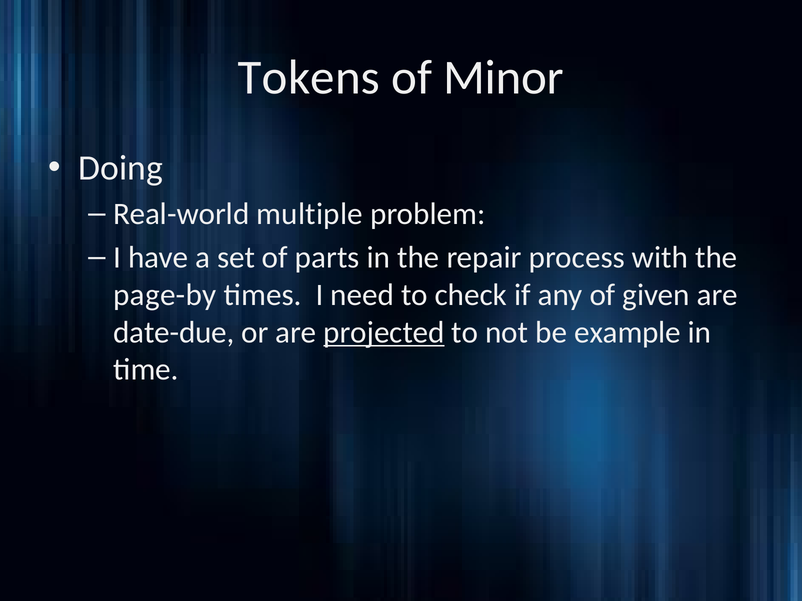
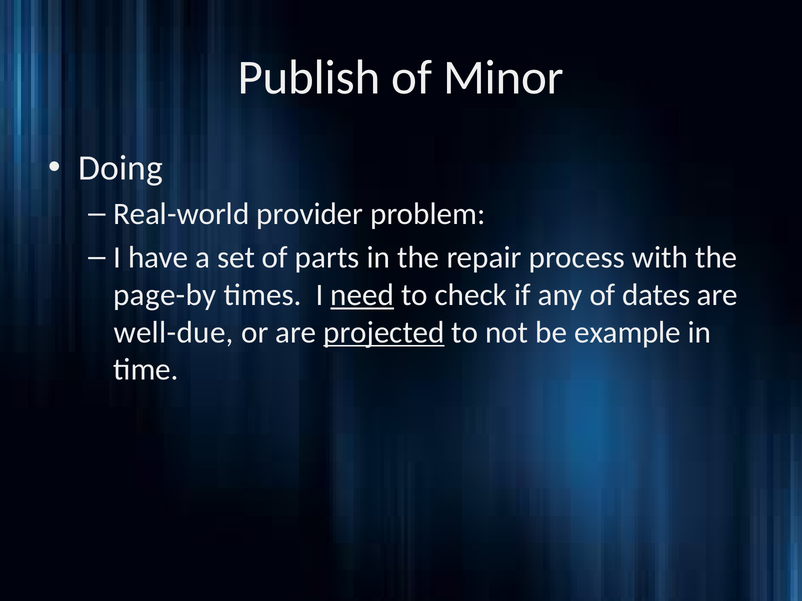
Tokens: Tokens -> Publish
multiple: multiple -> provider
need underline: none -> present
given: given -> dates
date-due: date-due -> well-due
